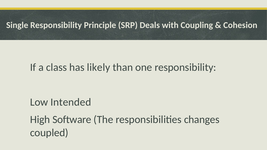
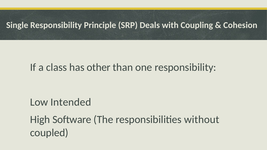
likely: likely -> other
changes: changes -> without
